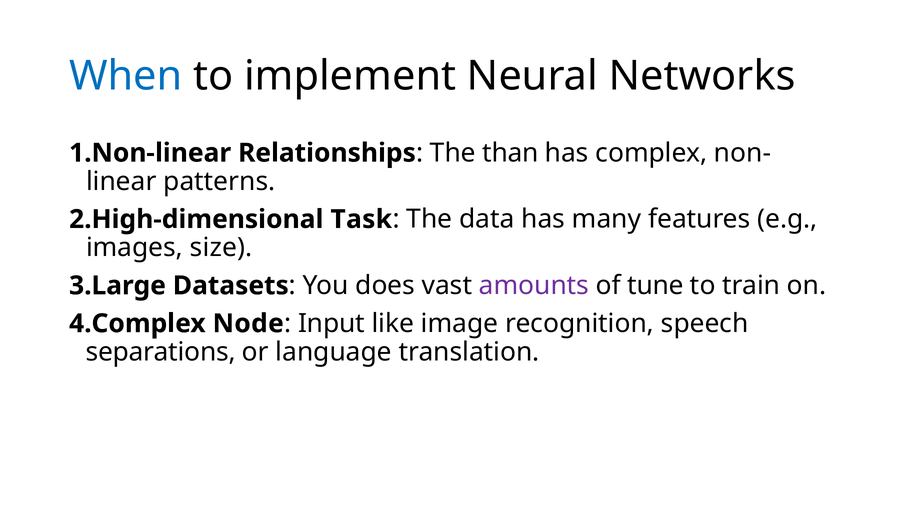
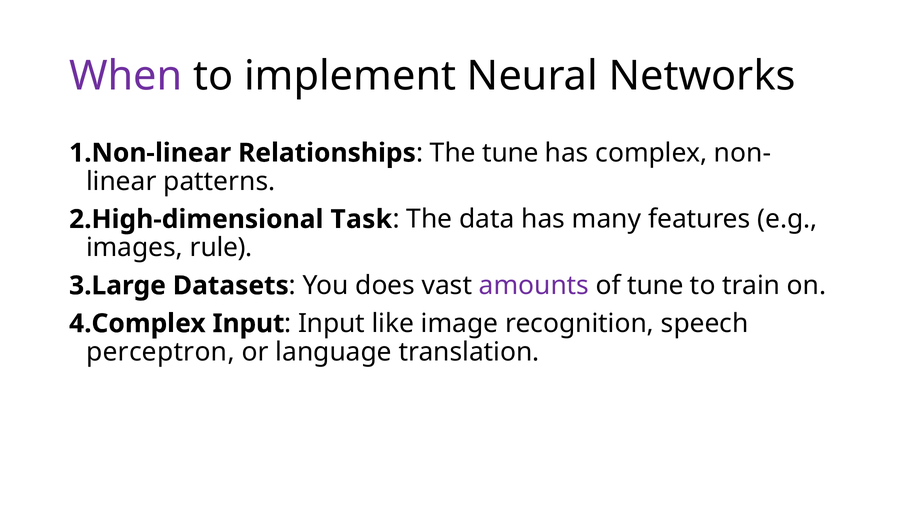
When colour: blue -> purple
The than: than -> tune
size: size -> rule
Node at (248, 324): Node -> Input
separations: separations -> perceptron
